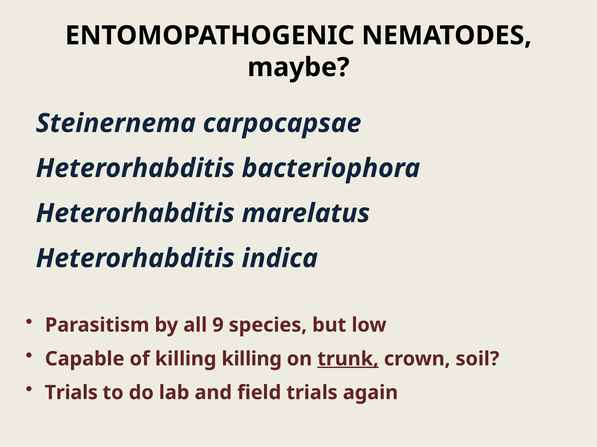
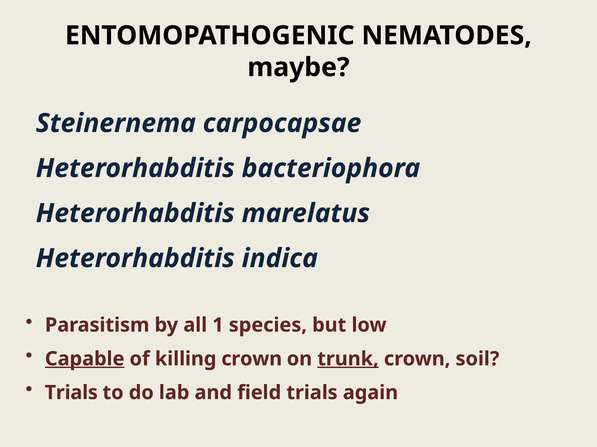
9: 9 -> 1
Capable underline: none -> present
killing killing: killing -> crown
